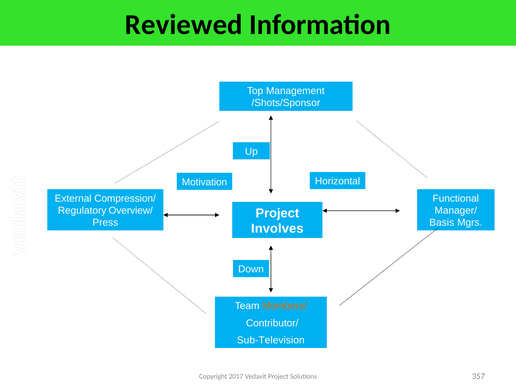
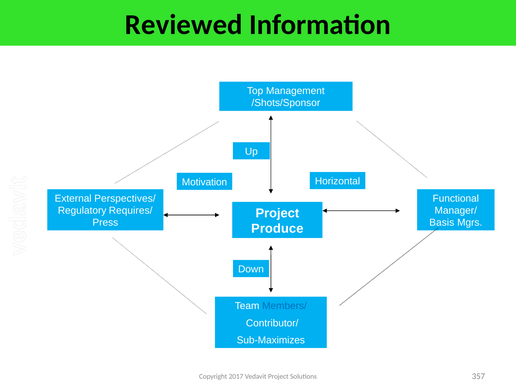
Compression/: Compression/ -> Perspectives/
Overview/: Overview/ -> Requires/
Involves: Involves -> Produce
Members/ colour: orange -> blue
Sub-Television: Sub-Television -> Sub-Maximizes
